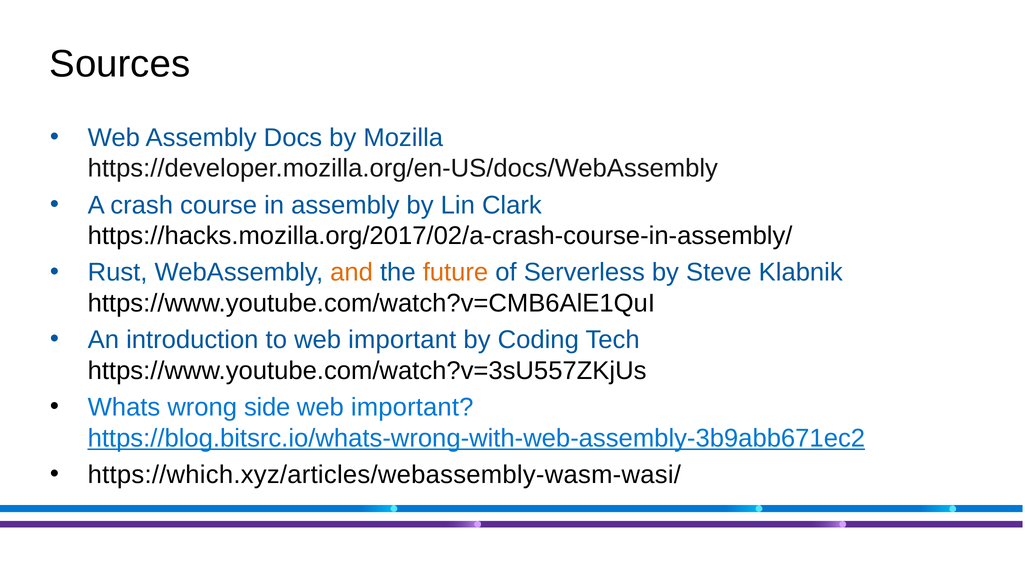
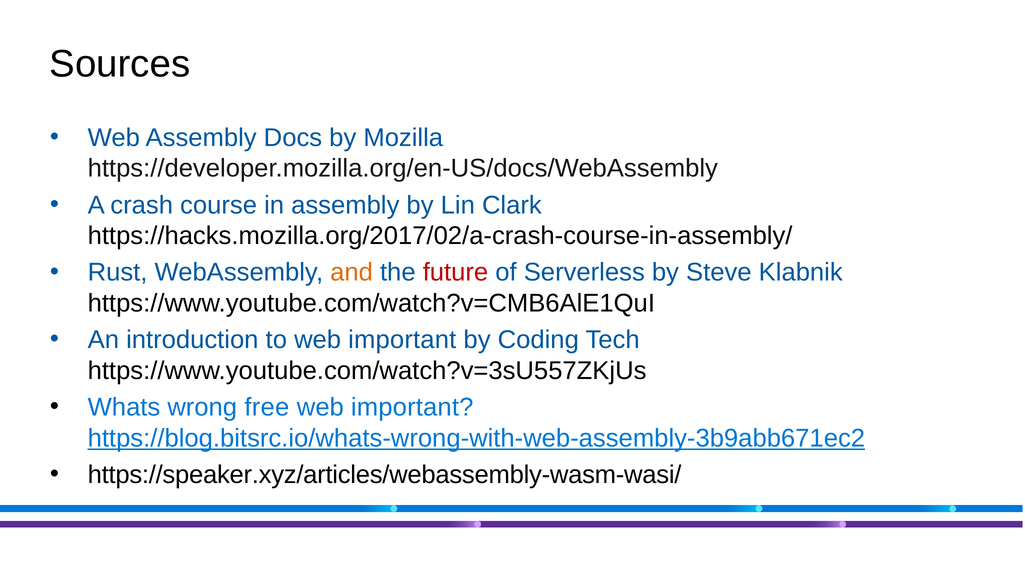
future colour: orange -> red
side: side -> free
https://which.xyz/articles/webassembly-wasm-wasi/: https://which.xyz/articles/webassembly-wasm-wasi/ -> https://speaker.xyz/articles/webassembly-wasm-wasi/
